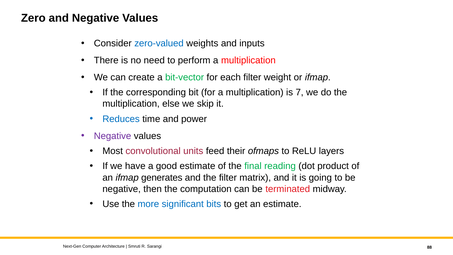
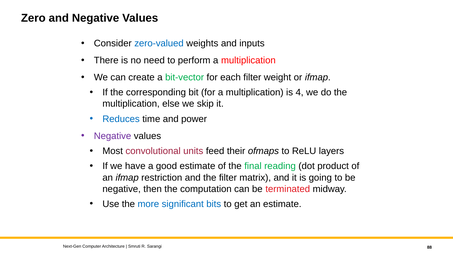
7: 7 -> 4
generates: generates -> restriction
